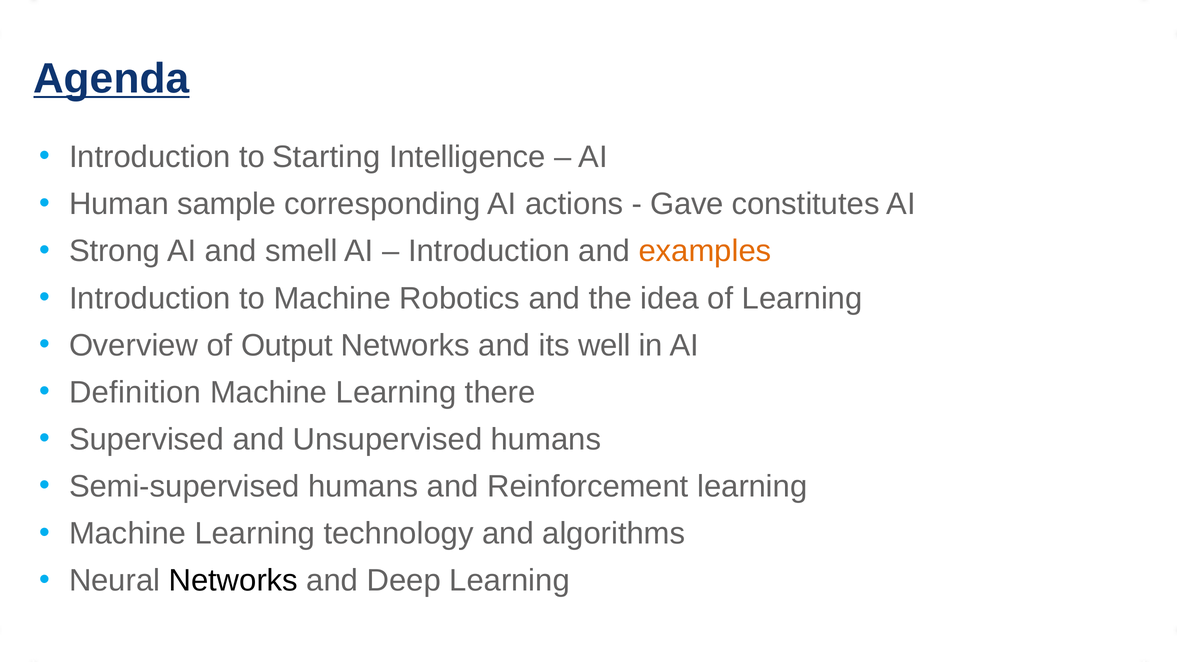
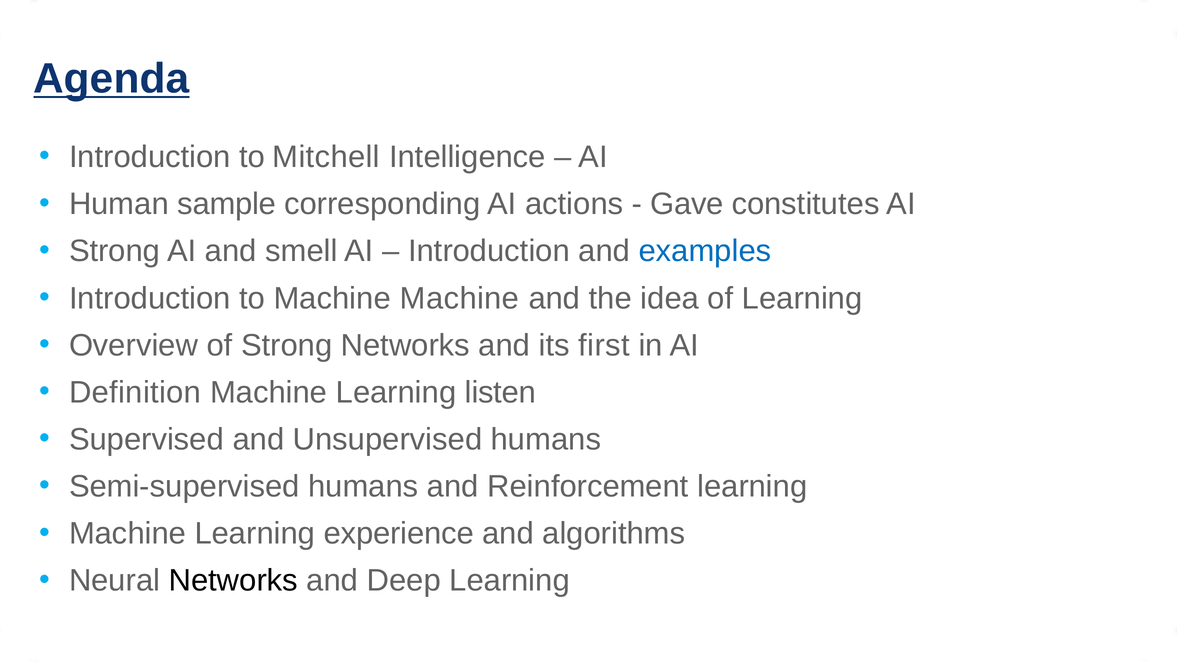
Starting: Starting -> Mitchell
examples colour: orange -> blue
Machine Robotics: Robotics -> Machine
of Output: Output -> Strong
well: well -> first
there: there -> listen
technology: technology -> experience
